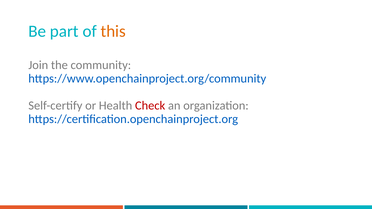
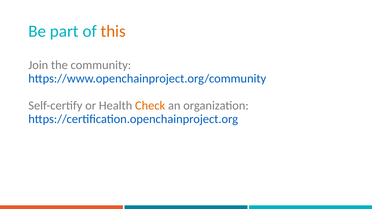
Check colour: red -> orange
